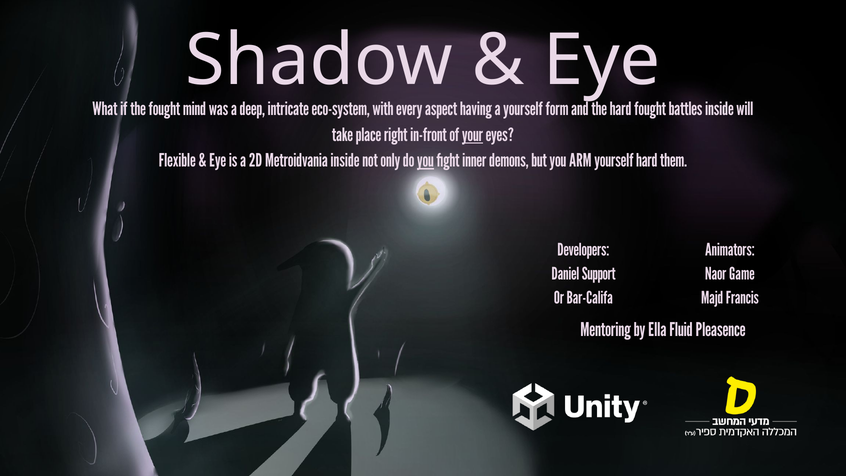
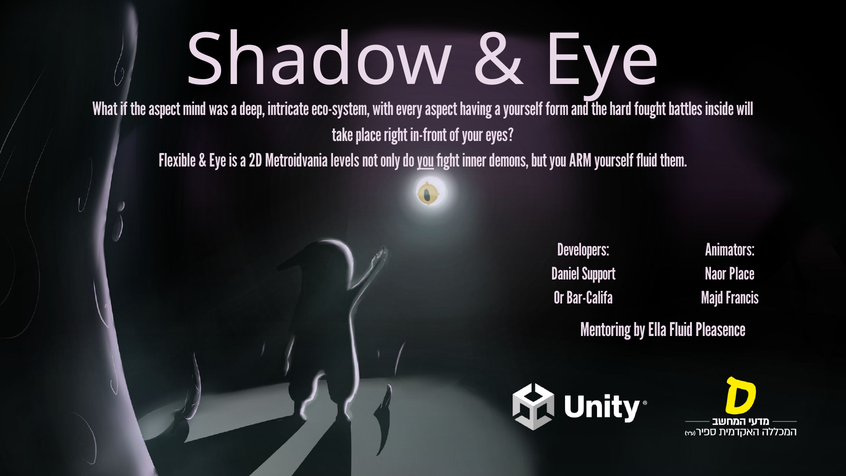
the fought: fought -> aspect
your underline: present -> none
Metroidvania inside: inside -> levels
yourself hard: hard -> fluid
Naor Game: Game -> Place
